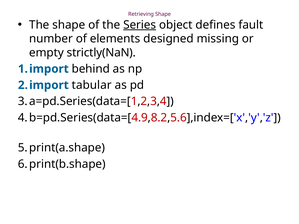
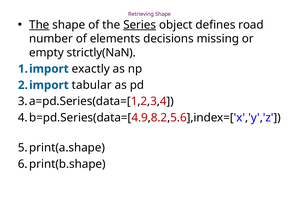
The at (39, 25) underline: none -> present
fault: fault -> road
designed: designed -> decisions
behind: behind -> exactly
